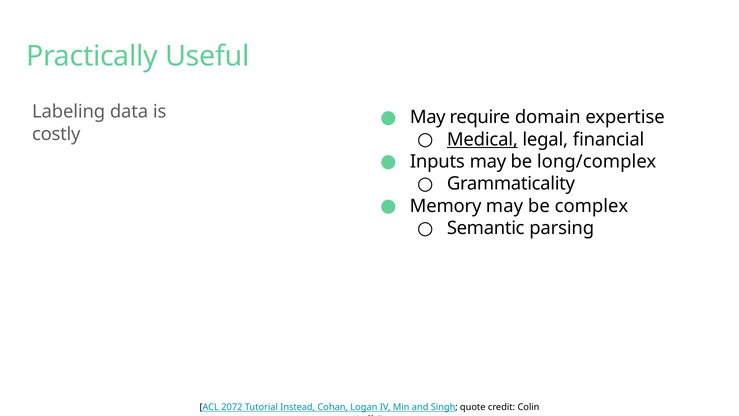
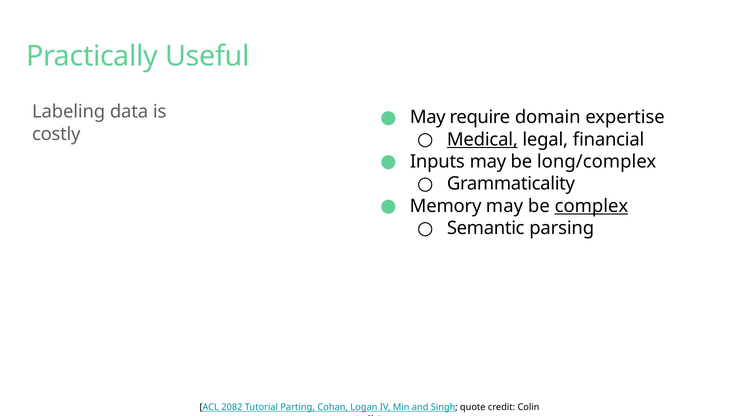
complex underline: none -> present
2072: 2072 -> 2082
Instead: Instead -> Parting
